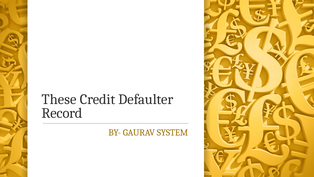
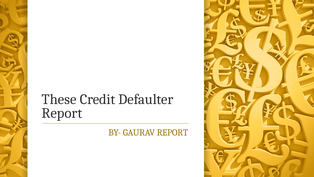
Record at (62, 113): Record -> Report
GAURAV SYSTEM: SYSTEM -> REPORT
